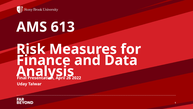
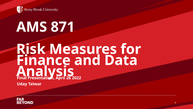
613: 613 -> 871
